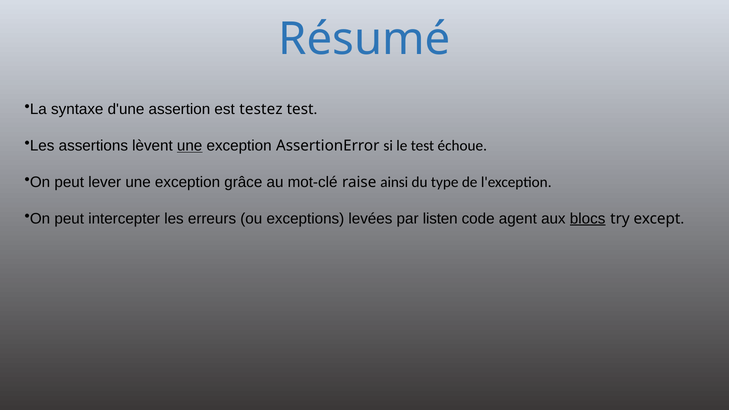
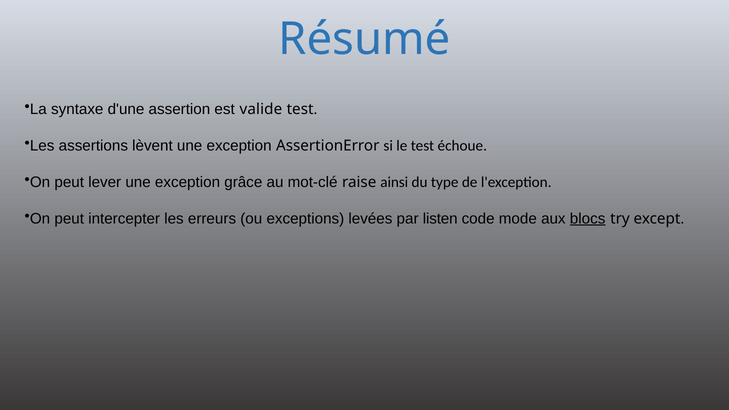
testez: testez -> valide
une at (190, 146) underline: present -> none
agent: agent -> mode
